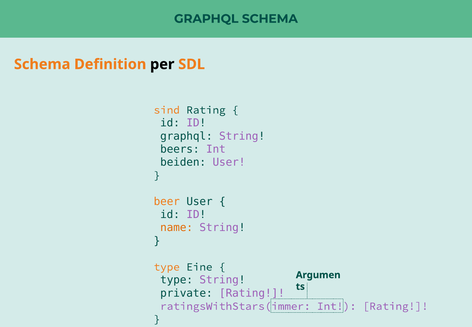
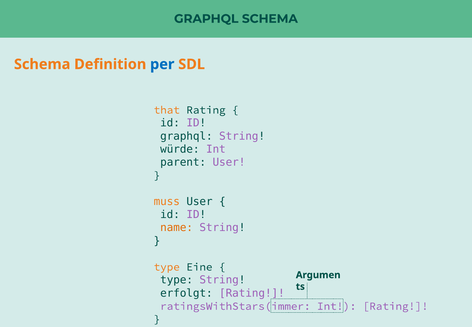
per colour: black -> blue
sind: sind -> that
beers: beers -> würde
beiden: beiden -> parent
beer: beer -> muss
private: private -> erfolgt
